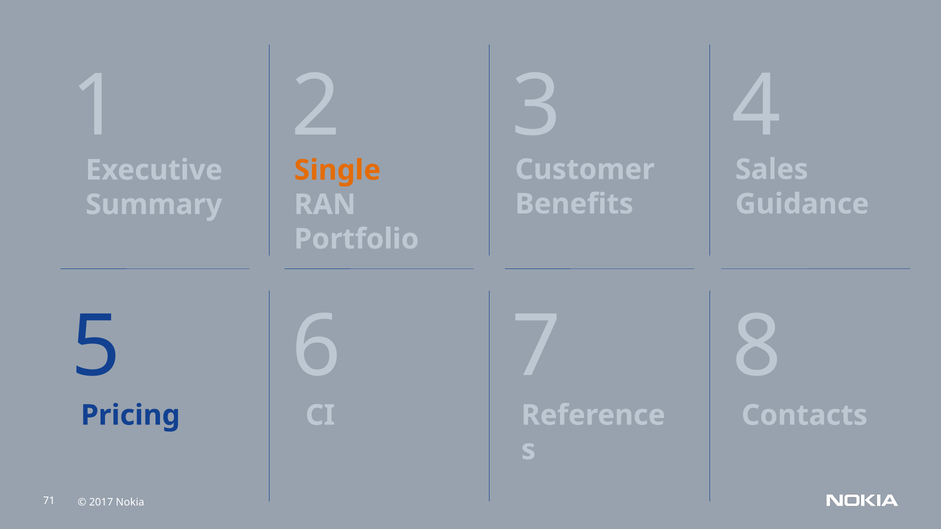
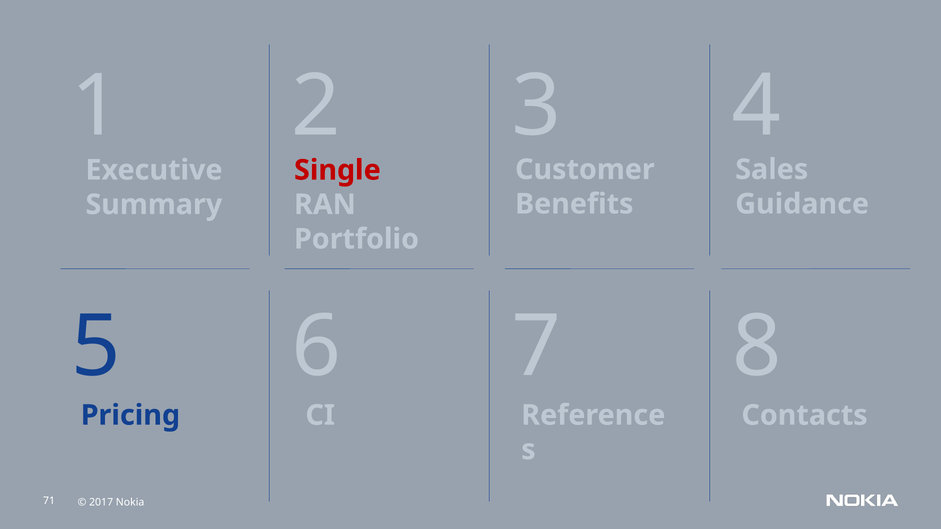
Single colour: orange -> red
